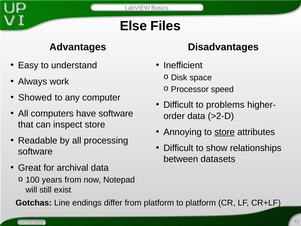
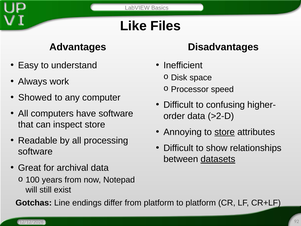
Else: Else -> Like
problems: problems -> confusing
datasets underline: none -> present
